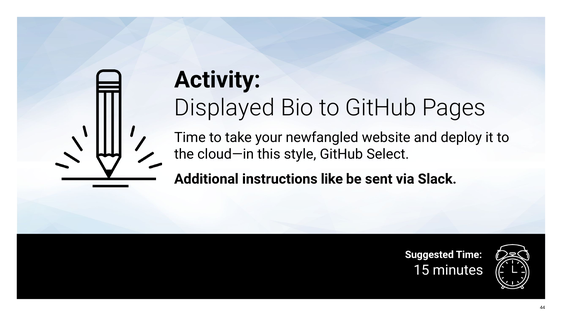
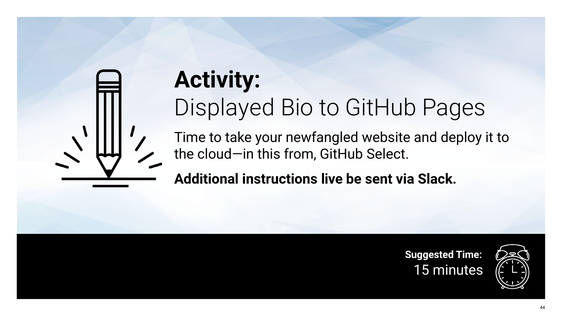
style: style -> from
like: like -> live
